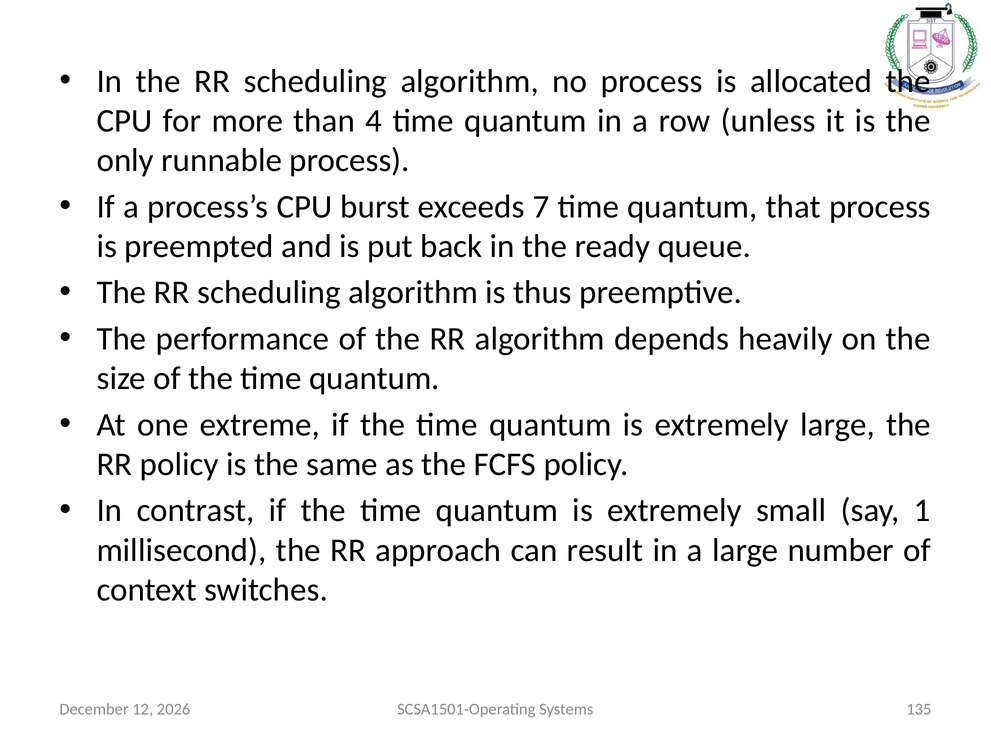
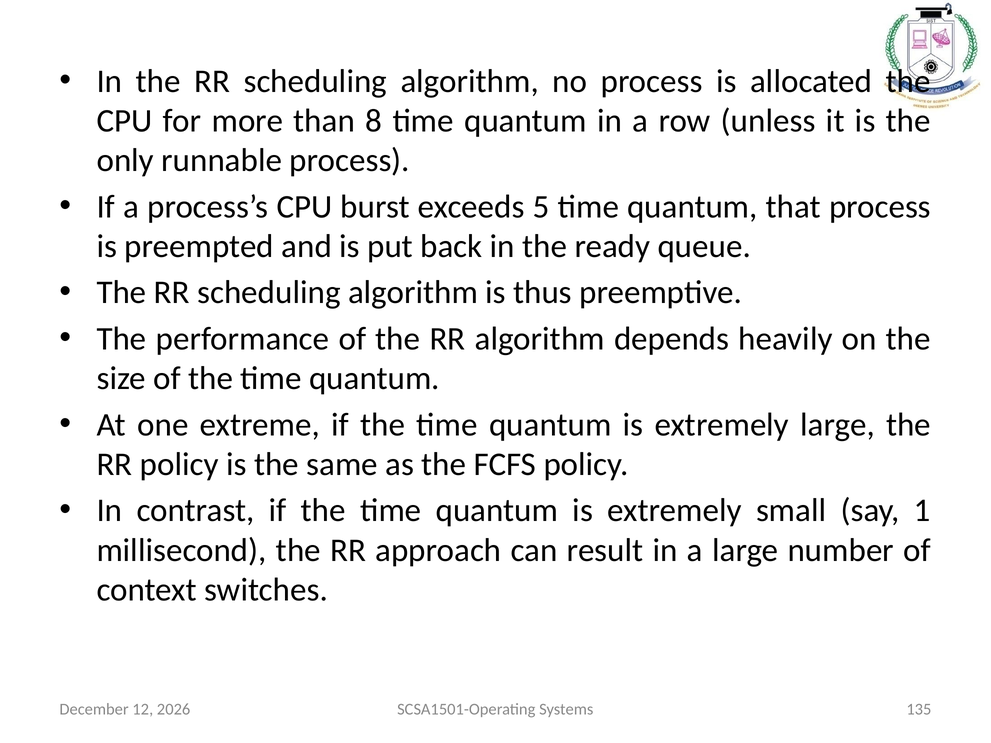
4: 4 -> 8
7: 7 -> 5
